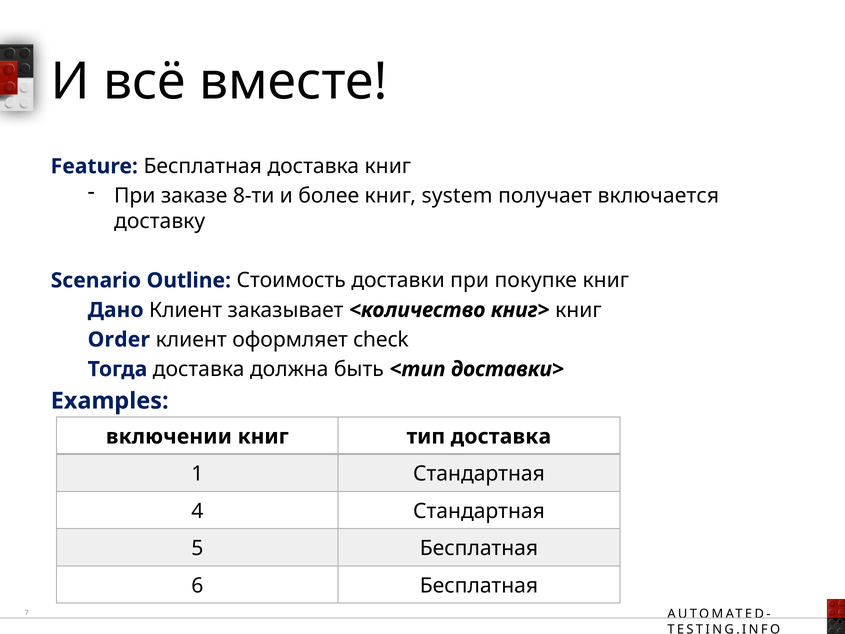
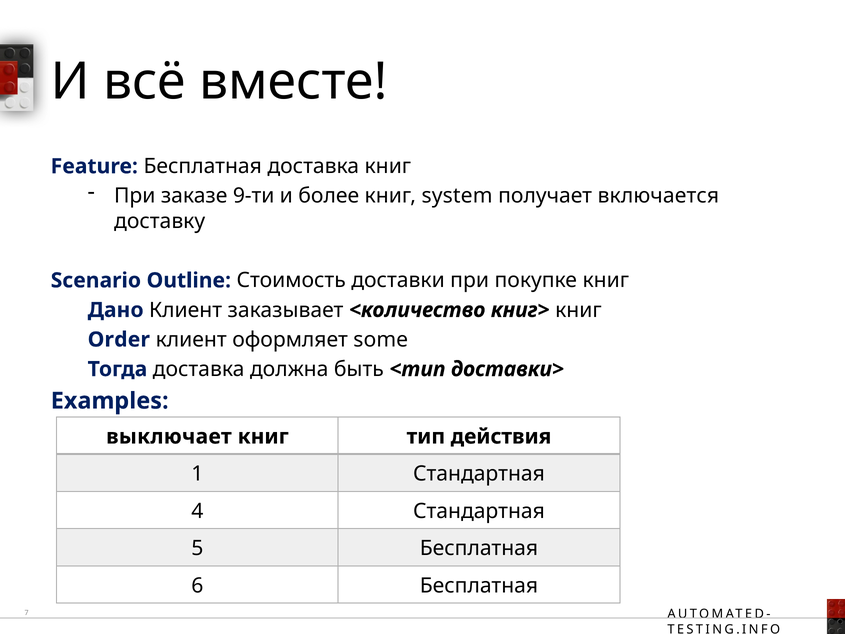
8-ти: 8-ти -> 9-ти
check: check -> some
включении: включении -> выключает
тип доставка: доставка -> действия
